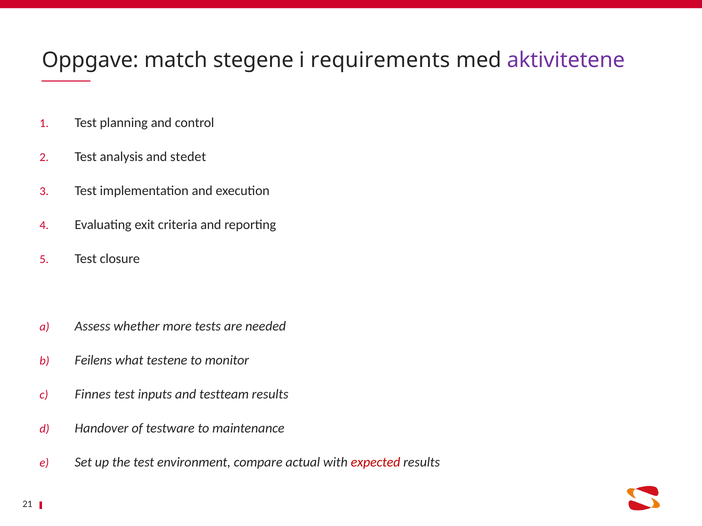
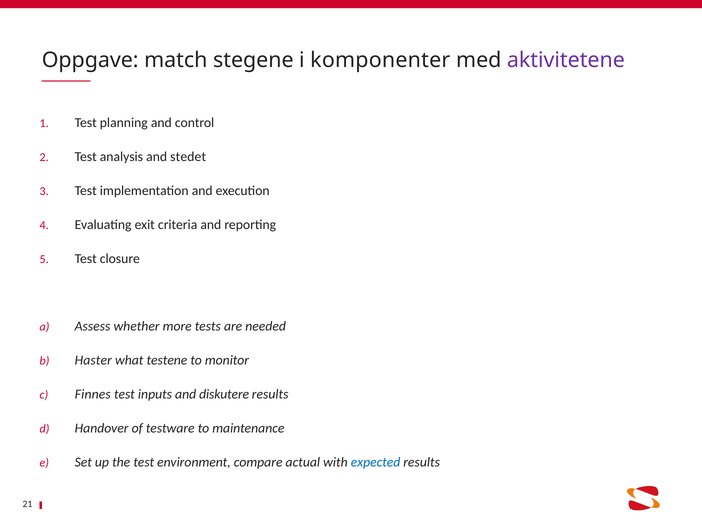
requirements: requirements -> komponenter
Feilens: Feilens -> Haster
testteam: testteam -> diskutere
expected colour: red -> blue
